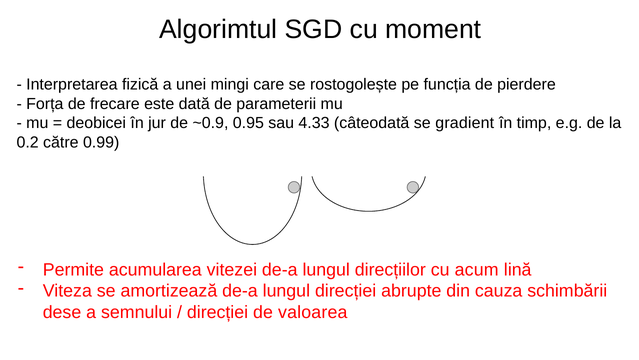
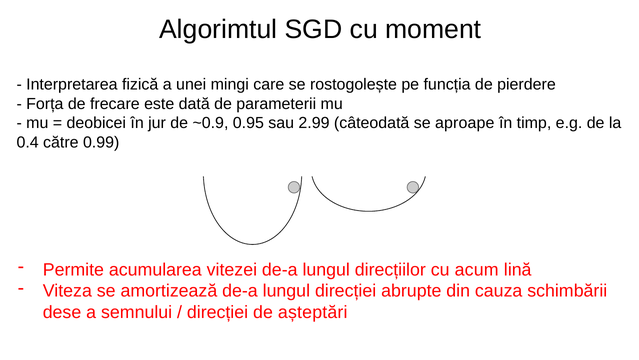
4.33: 4.33 -> 2.99
gradient: gradient -> aproape
0.2: 0.2 -> 0.4
valoarea: valoarea -> așteptări
